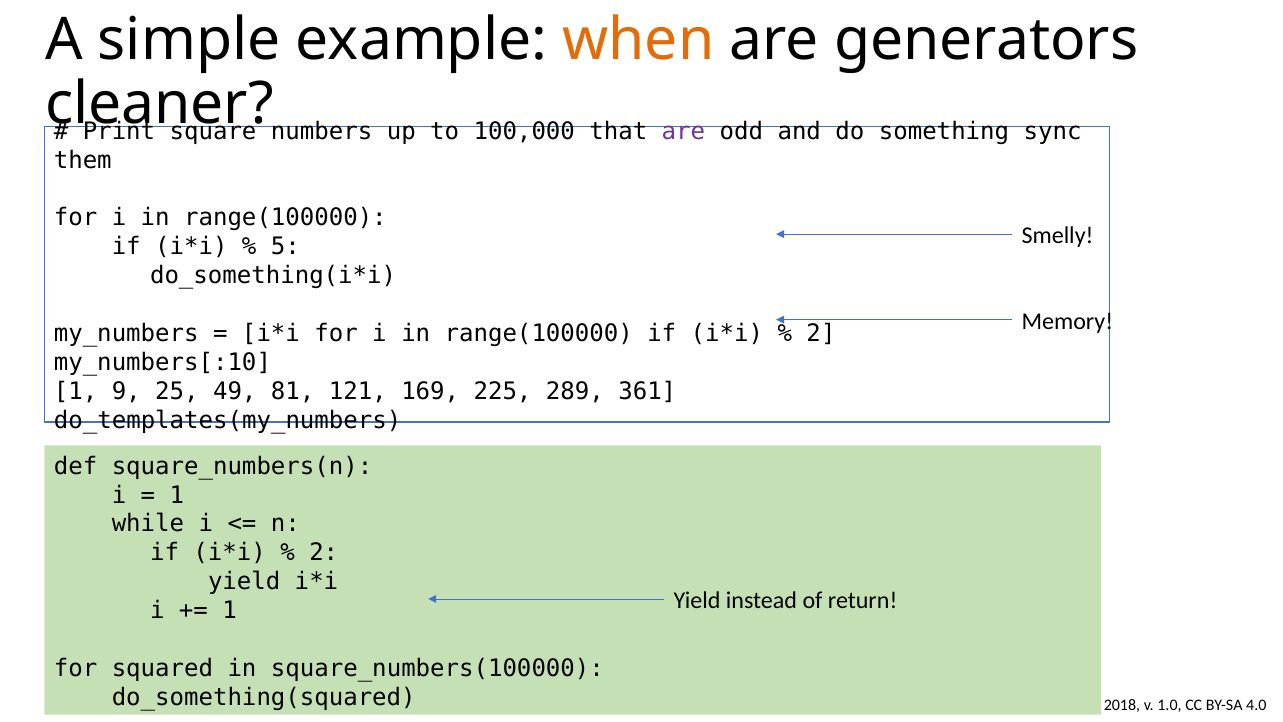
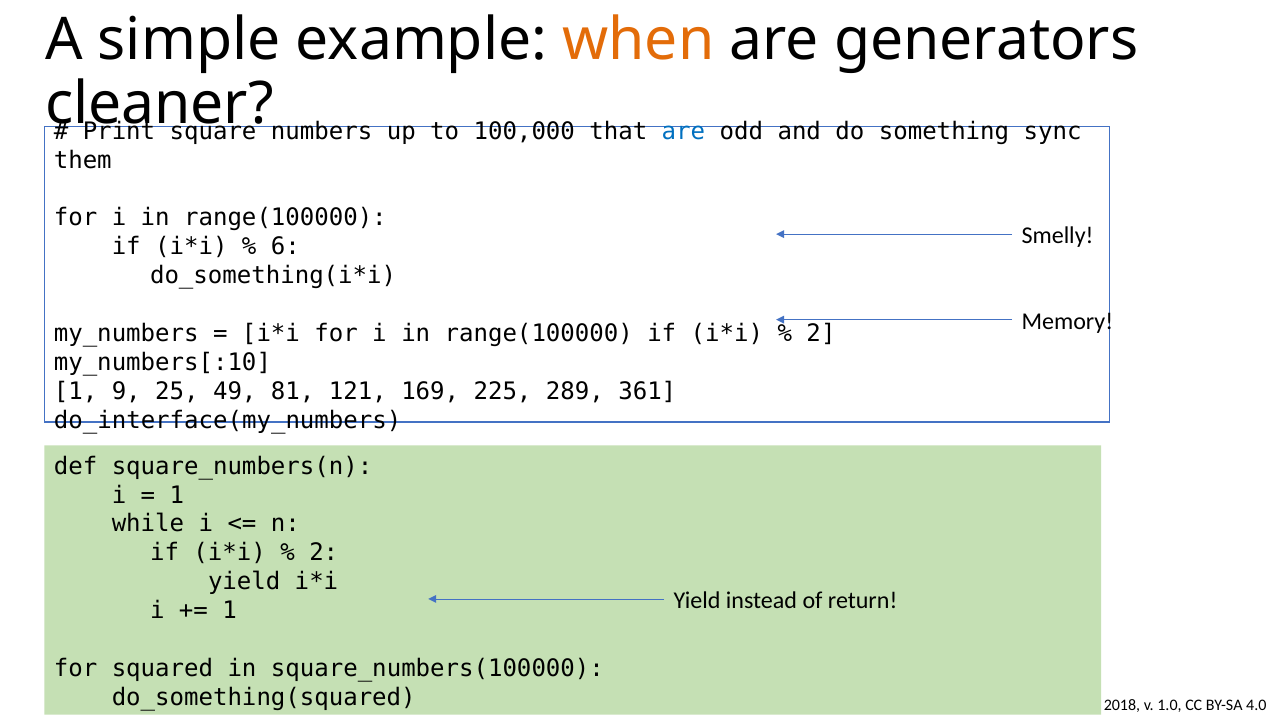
are at (683, 131) colour: purple -> blue
5: 5 -> 6
do_templates(my_numbers: do_templates(my_numbers -> do_interface(my_numbers
